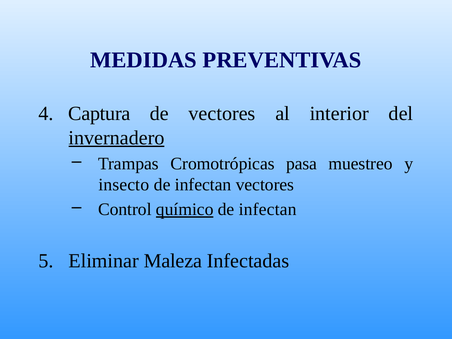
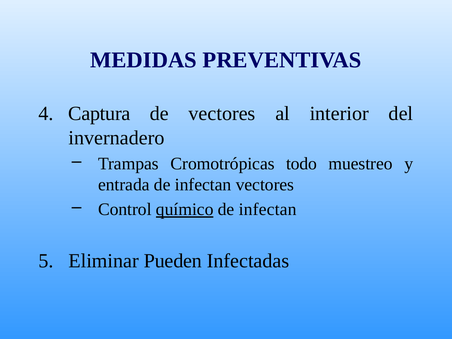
invernadero underline: present -> none
pasa: pasa -> todo
insecto: insecto -> entrada
Maleza: Maleza -> Pueden
